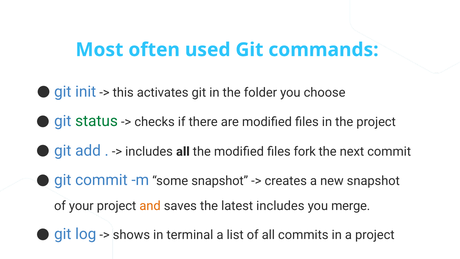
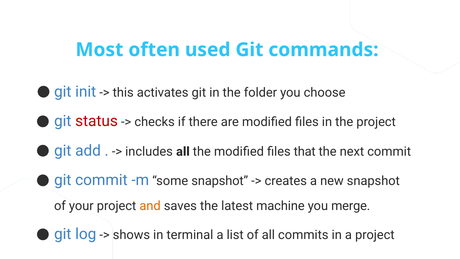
status colour: green -> red
fork: fork -> that
latest includes: includes -> machine
